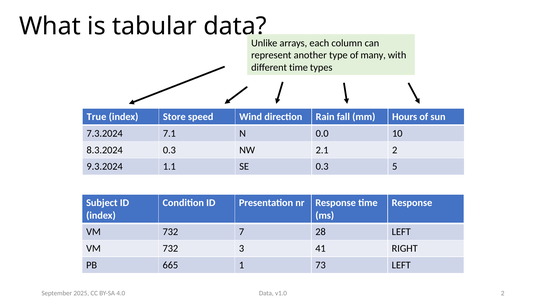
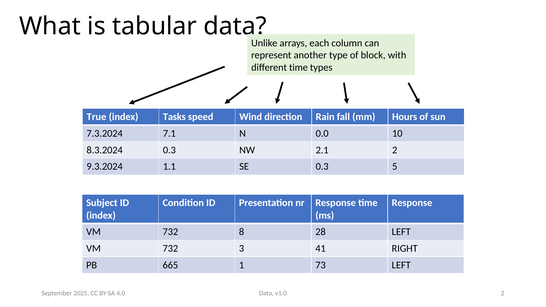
many: many -> block
Store: Store -> Tasks
7: 7 -> 8
